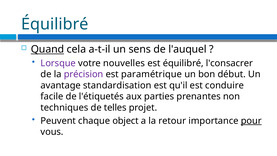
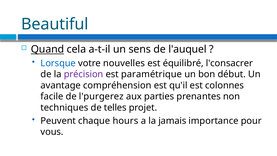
Équilibré at (55, 24): Équilibré -> Beautiful
Lorsque colour: purple -> blue
standardisation: standardisation -> compréhension
conduire: conduire -> colonnes
l'étiquetés: l'étiquetés -> l'purgerez
object: object -> hours
retour: retour -> jamais
pour underline: present -> none
